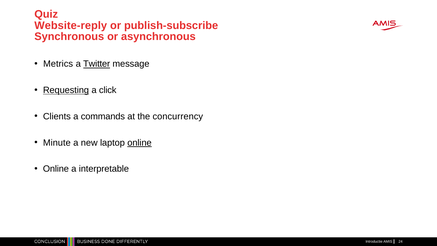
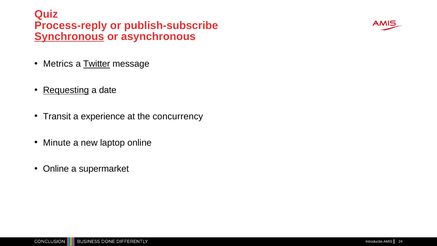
Website-reply: Website-reply -> Process-reply
Synchronous underline: none -> present
click: click -> date
Clients: Clients -> Transit
commands: commands -> experience
online at (139, 143) underline: present -> none
interpretable: interpretable -> supermarket
